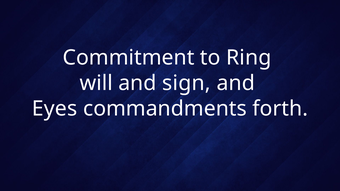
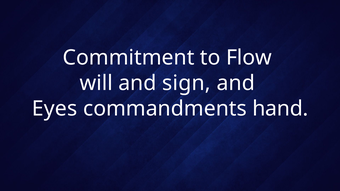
Ring: Ring -> Flow
forth: forth -> hand
